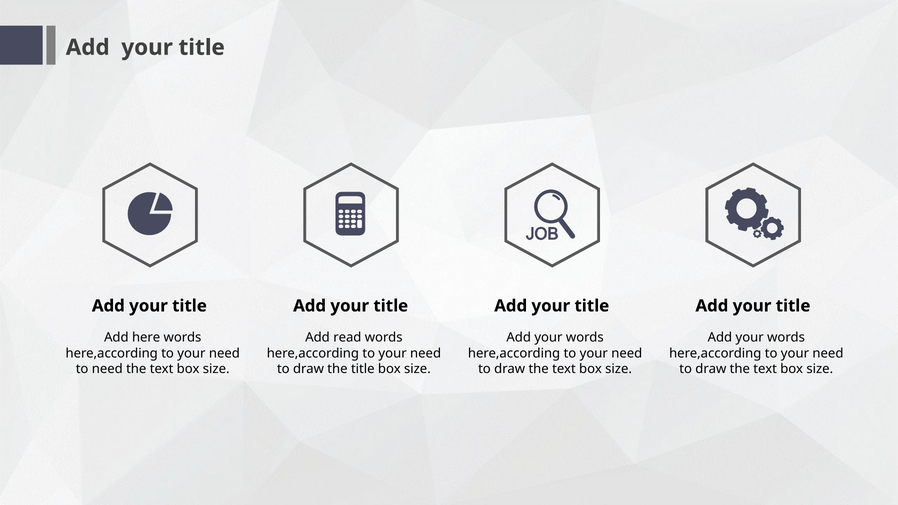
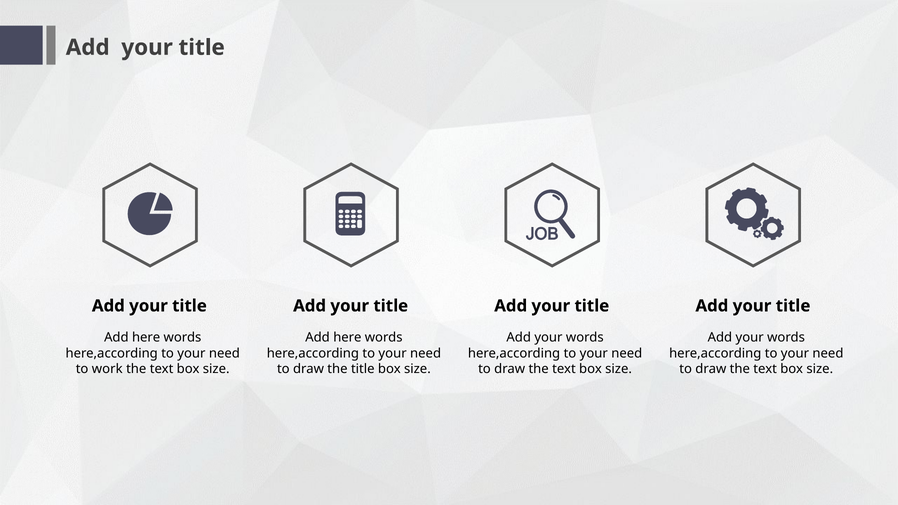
read at (347, 338): read -> here
to need: need -> work
